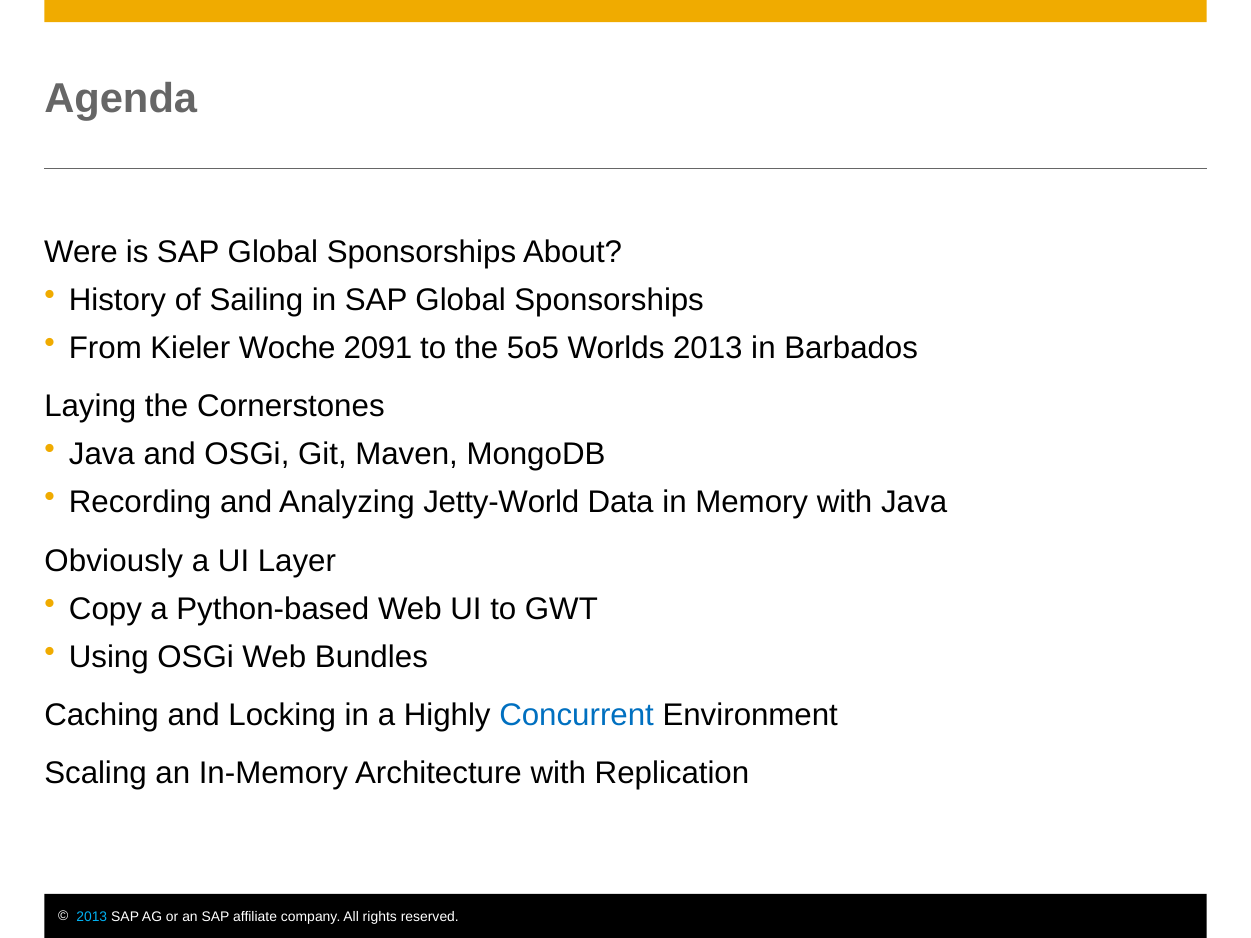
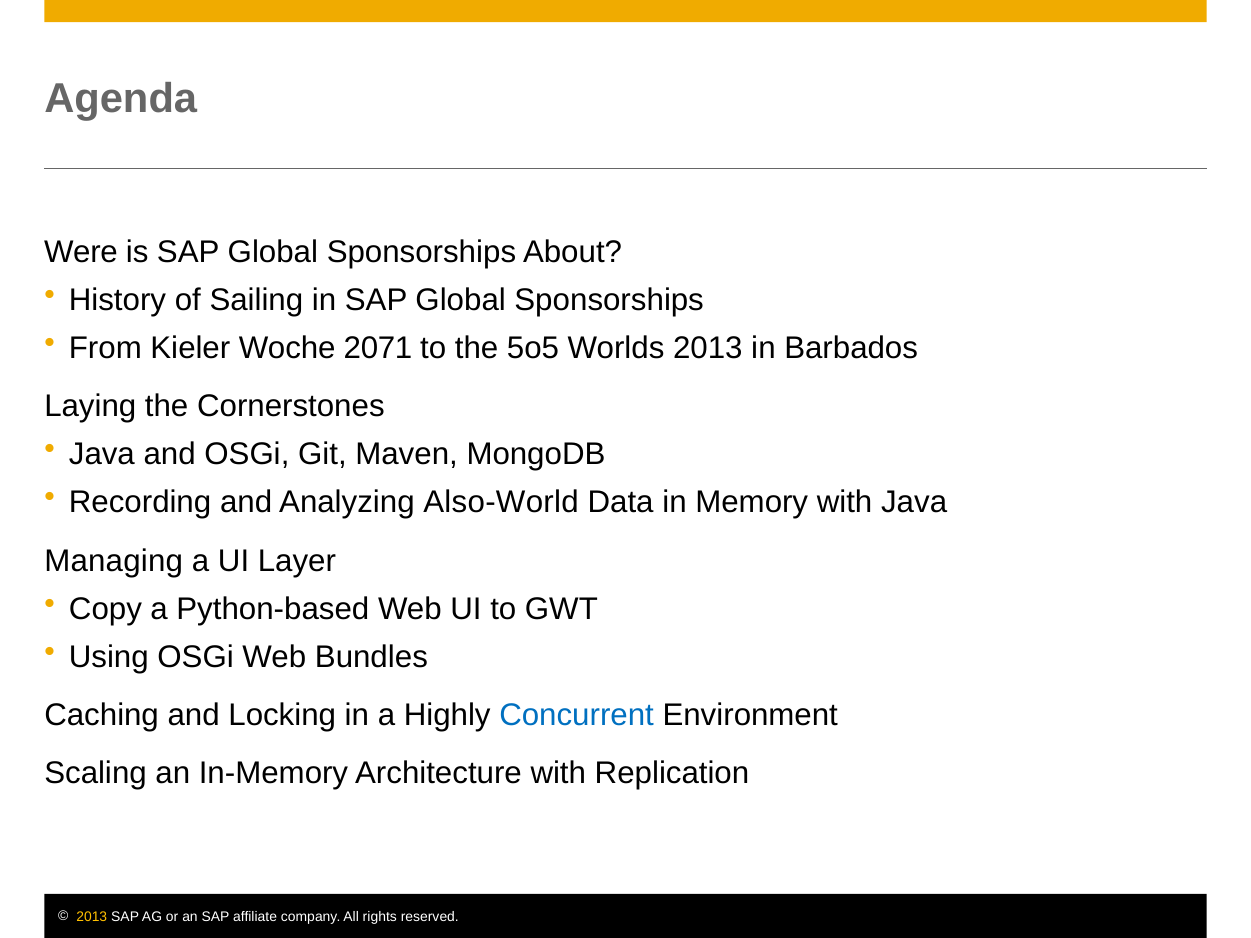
2091: 2091 -> 2071
Jetty-World: Jetty-World -> Also-World
Obviously: Obviously -> Managing
2013 at (92, 917) colour: light blue -> yellow
